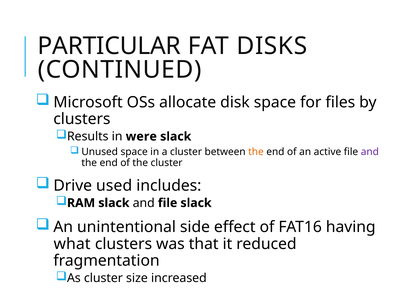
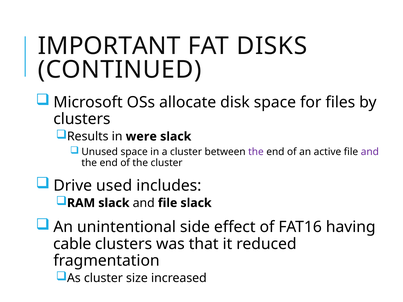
PARTICULAR: PARTICULAR -> IMPORTANT
the at (256, 152) colour: orange -> purple
what: what -> cable
